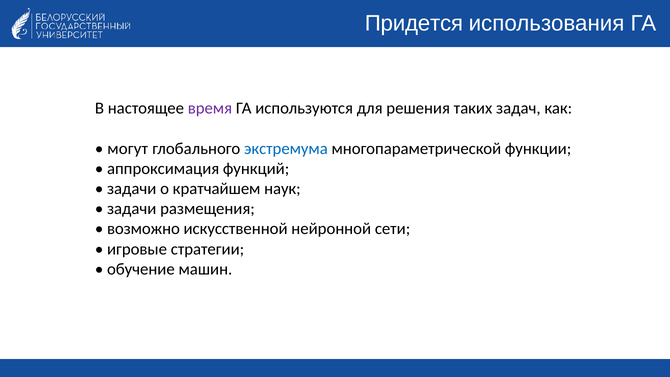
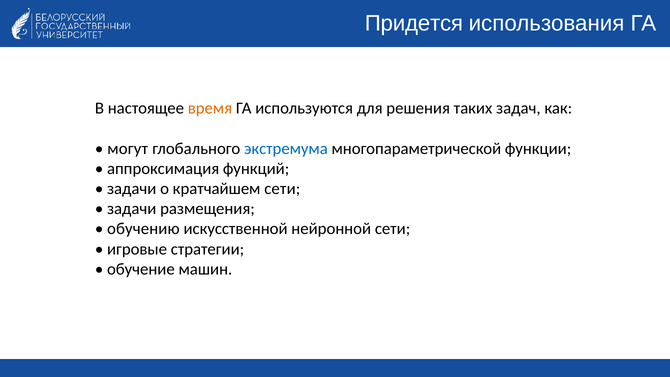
время colour: purple -> orange
кратчайшем наук: наук -> сети
возможно: возможно -> обучению
